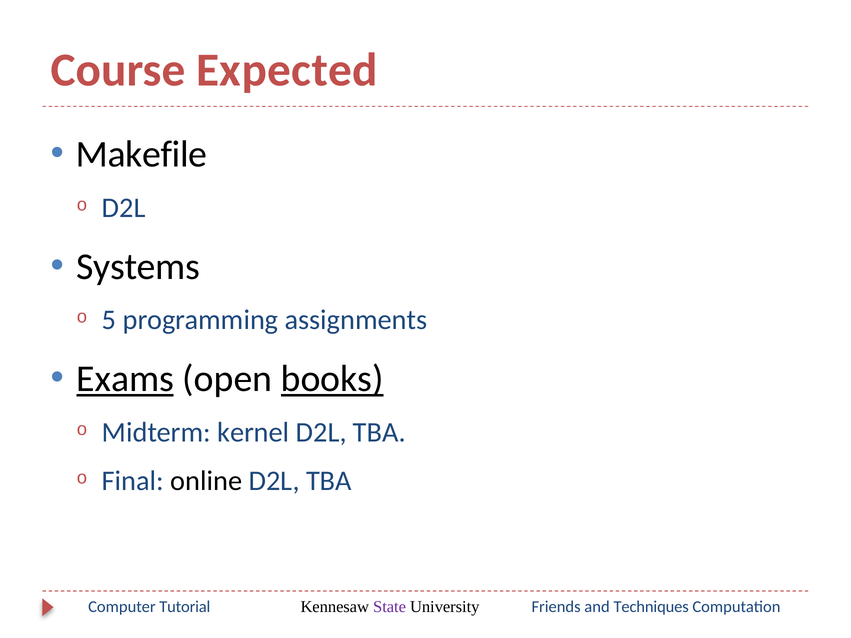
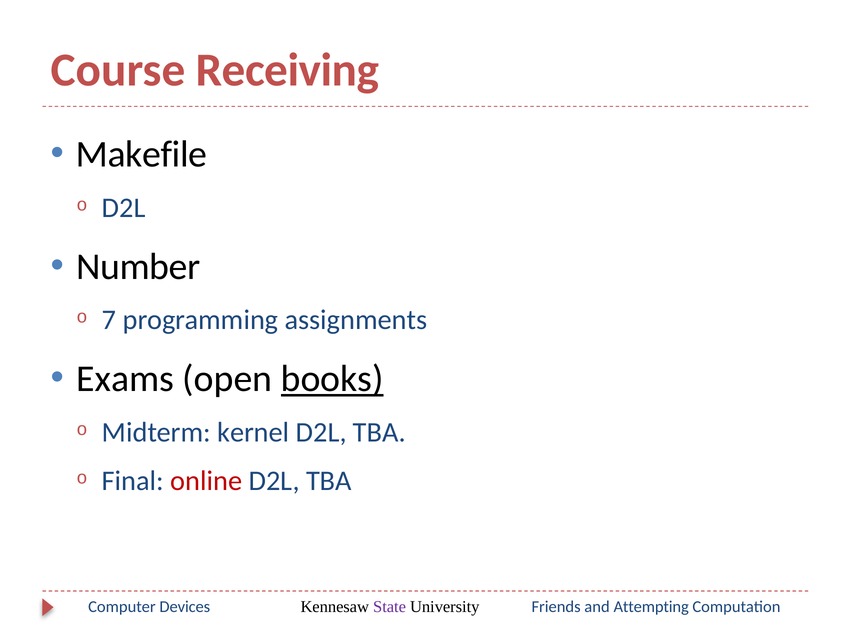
Expected: Expected -> Receiving
Systems: Systems -> Number
5: 5 -> 7
Exams underline: present -> none
online colour: black -> red
Tutorial: Tutorial -> Devices
Techniques: Techniques -> Attempting
